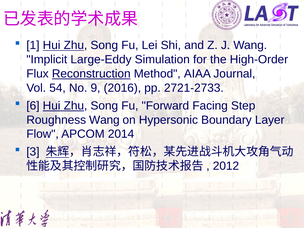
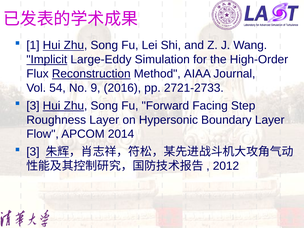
Implicit underline: none -> present
6 at (33, 106): 6 -> 3
Roughness Wang: Wang -> Layer
